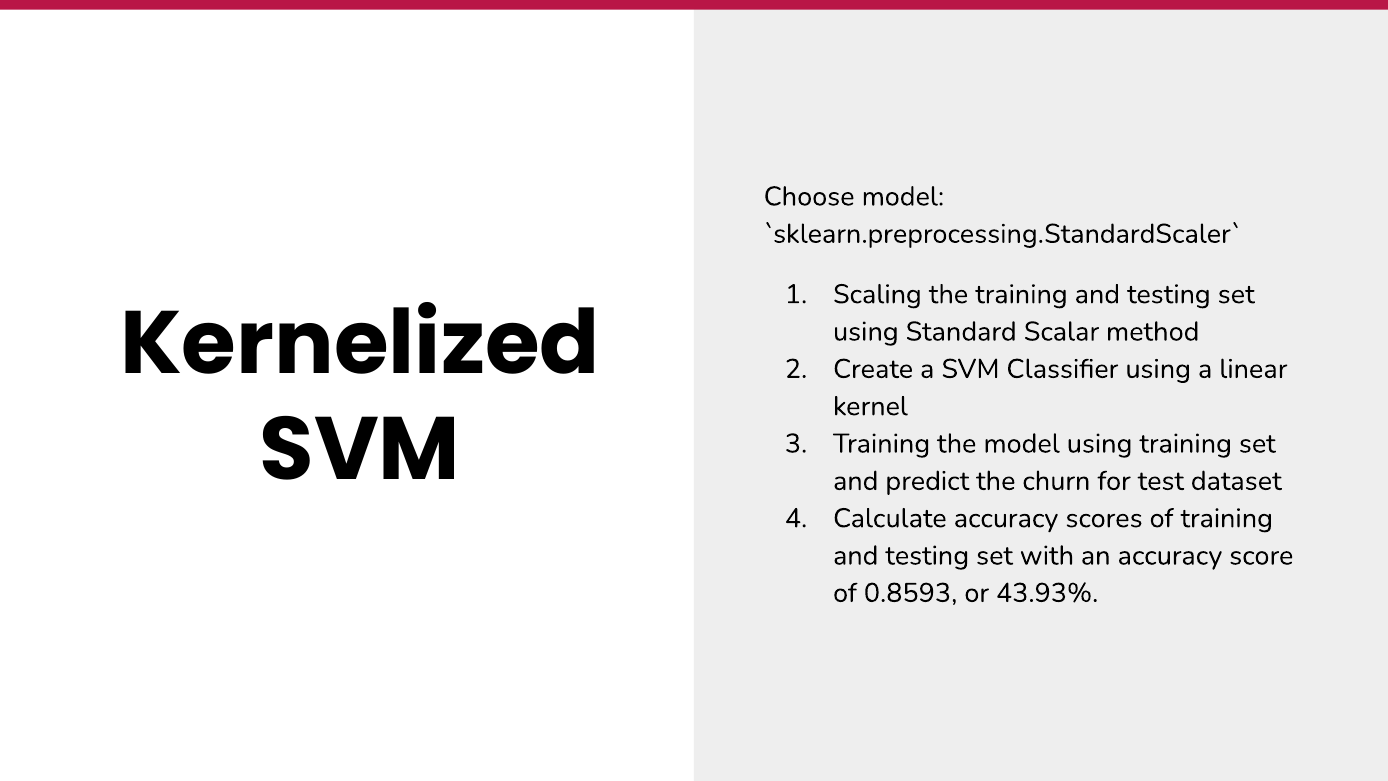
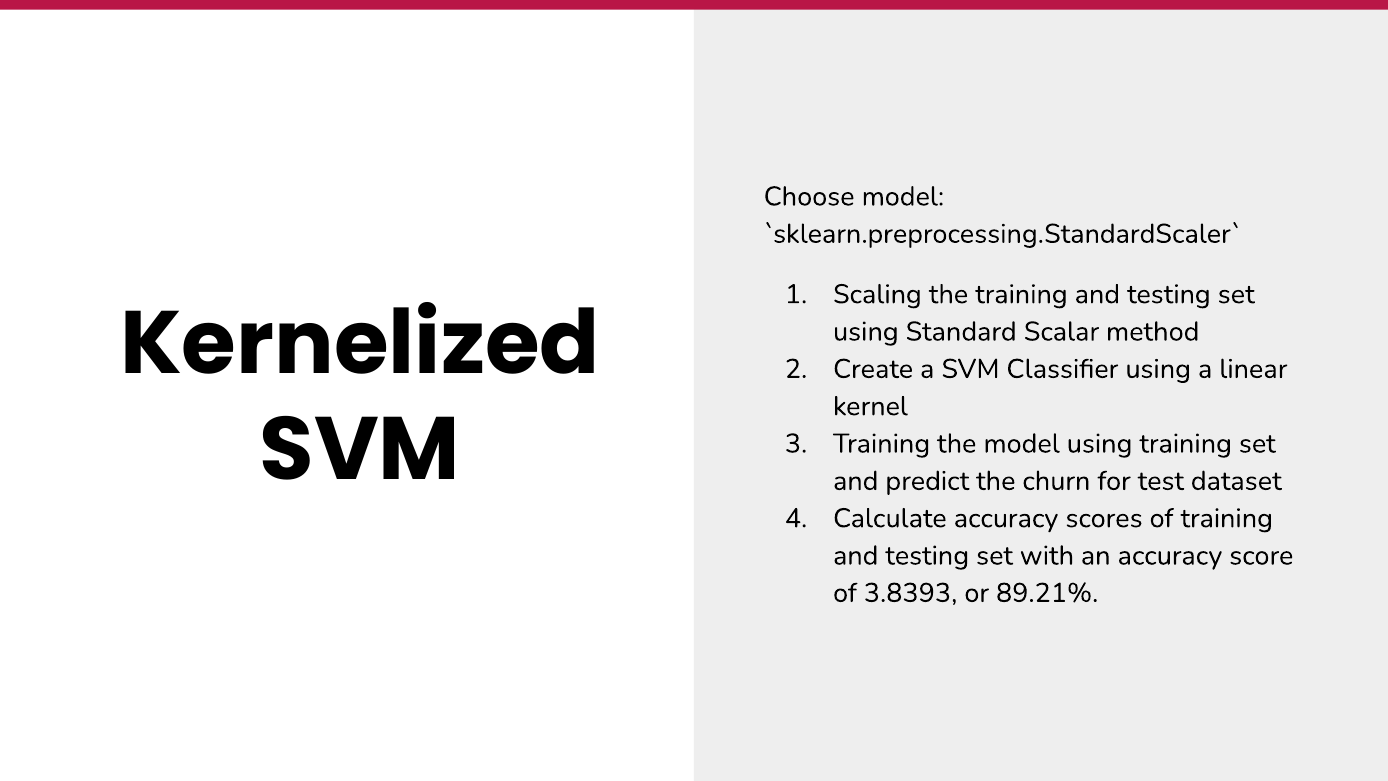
0.8593: 0.8593 -> 3.8393
43.93%: 43.93% -> 89.21%
